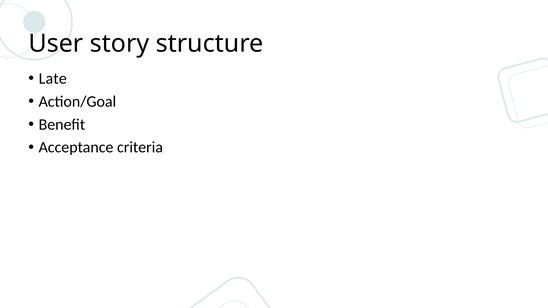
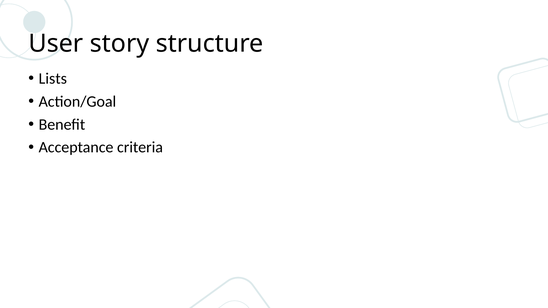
Late: Late -> Lists
